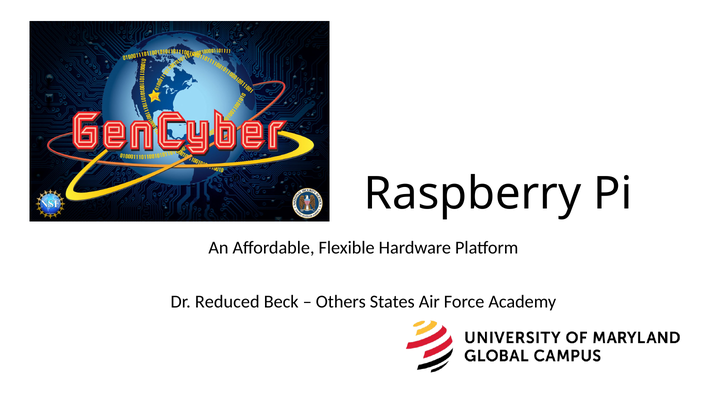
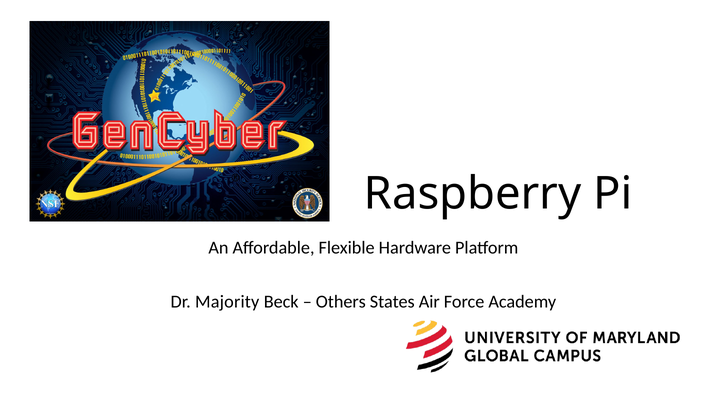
Reduced: Reduced -> Majority
